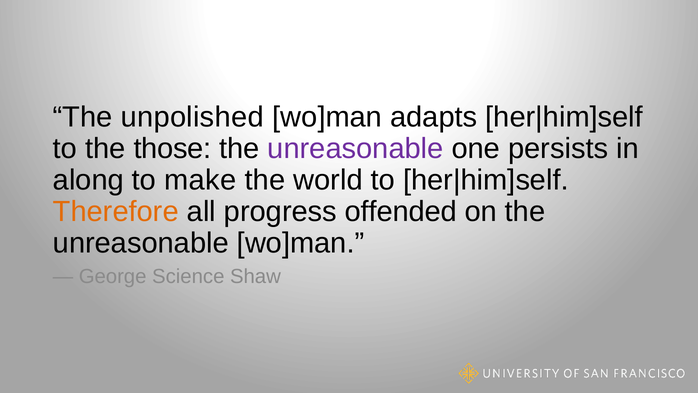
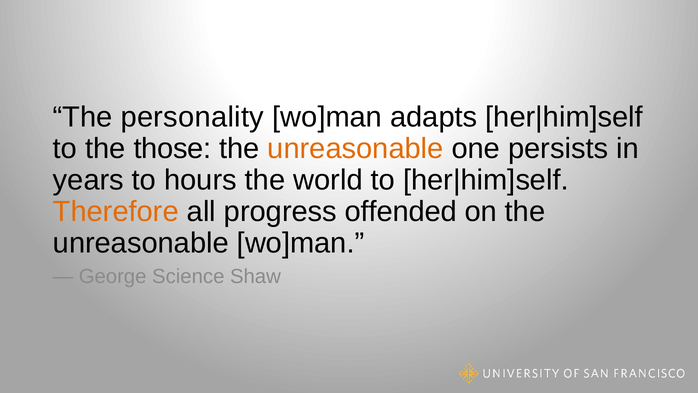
unpolished: unpolished -> personality
unreasonable at (356, 149) colour: purple -> orange
along: along -> years
make: make -> hours
